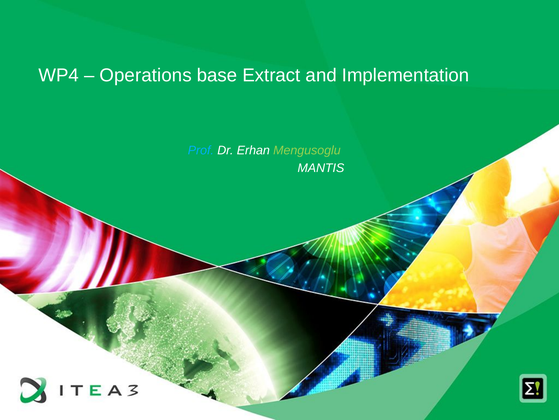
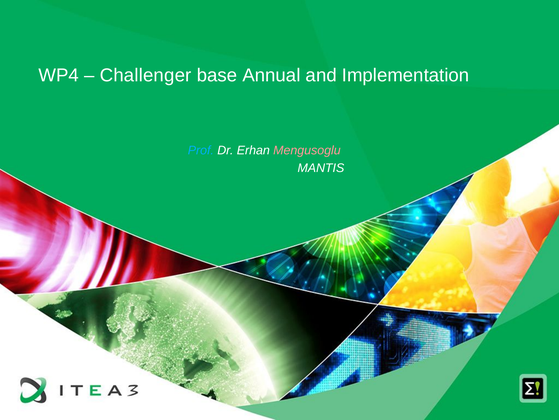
Operations: Operations -> Challenger
Extract: Extract -> Annual
Mengusoglu colour: light green -> pink
